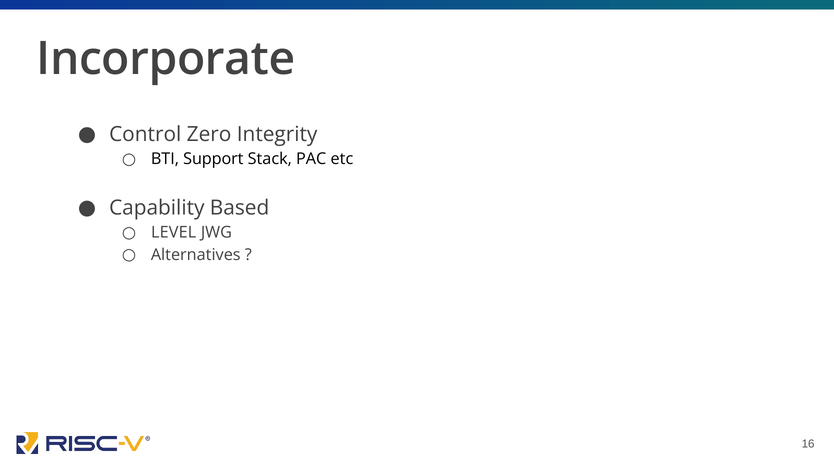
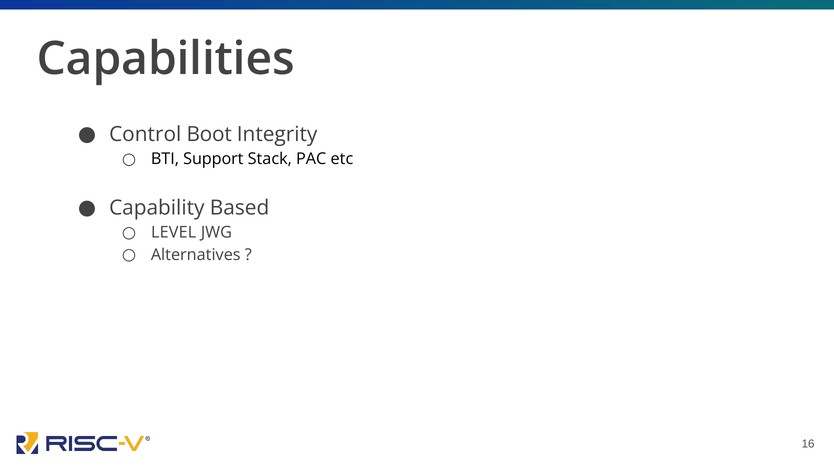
Incorporate: Incorporate -> Capabilities
Zero: Zero -> Boot
